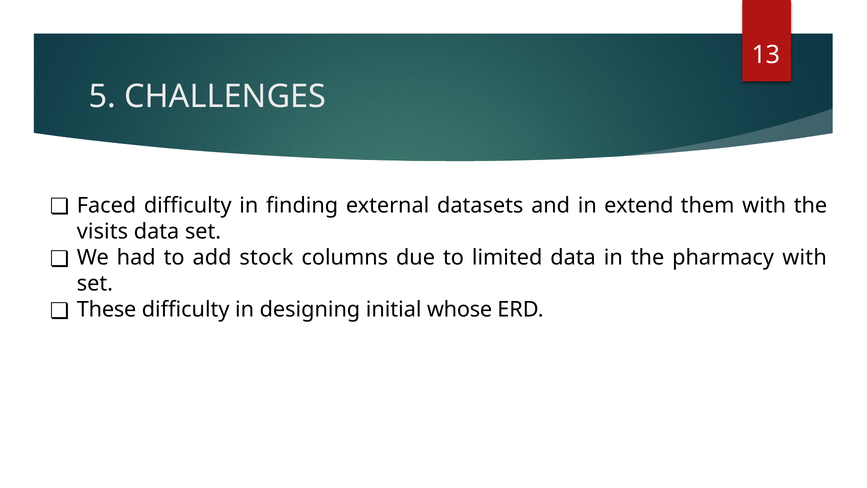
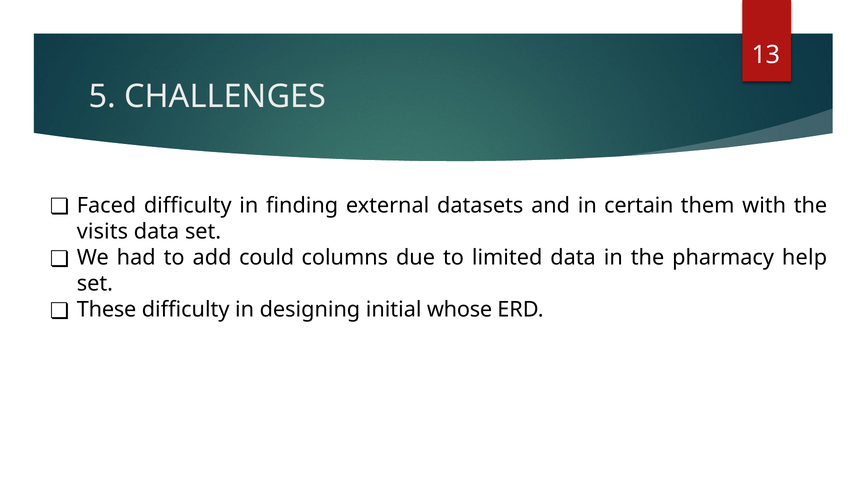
extend: extend -> certain
stock: stock -> could
pharmacy with: with -> help
